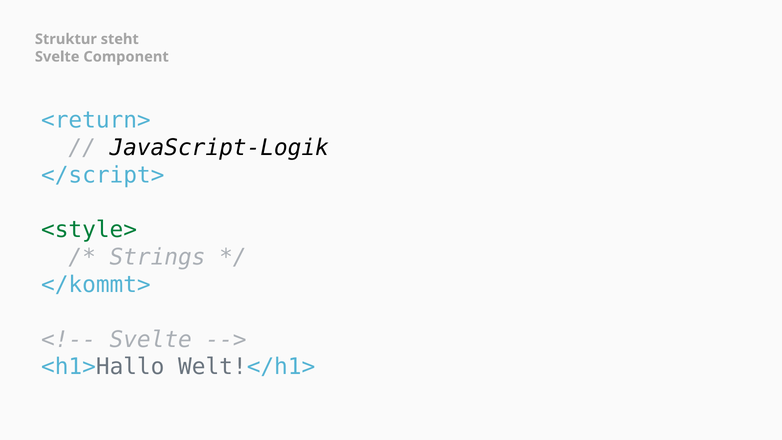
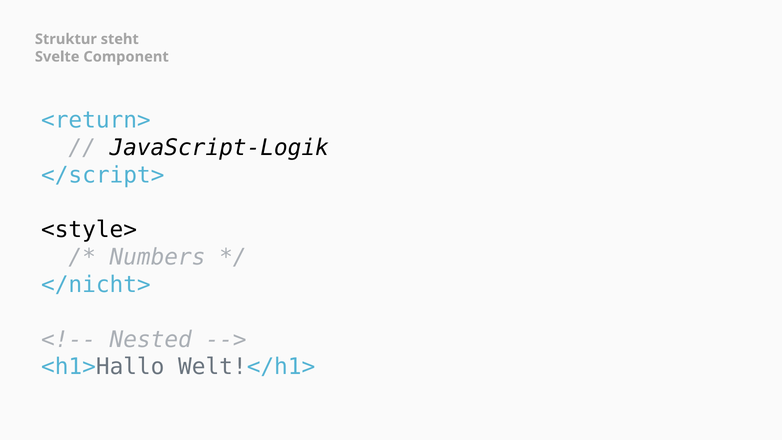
<style> colour: green -> black
Strings: Strings -> Numbers
</kommt>: </kommt> -> </nicht>
Svelte at (151, 339): Svelte -> Nested
